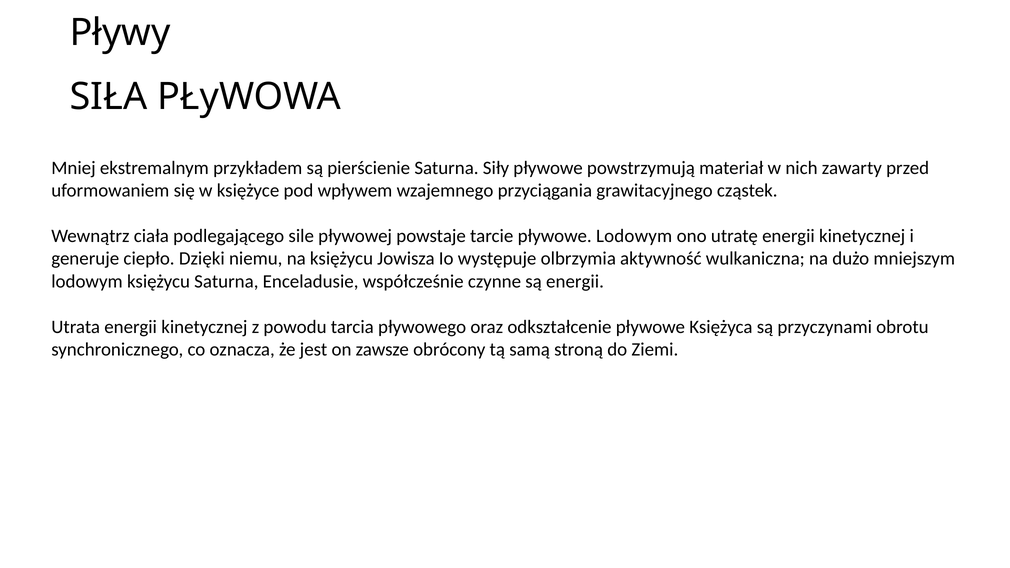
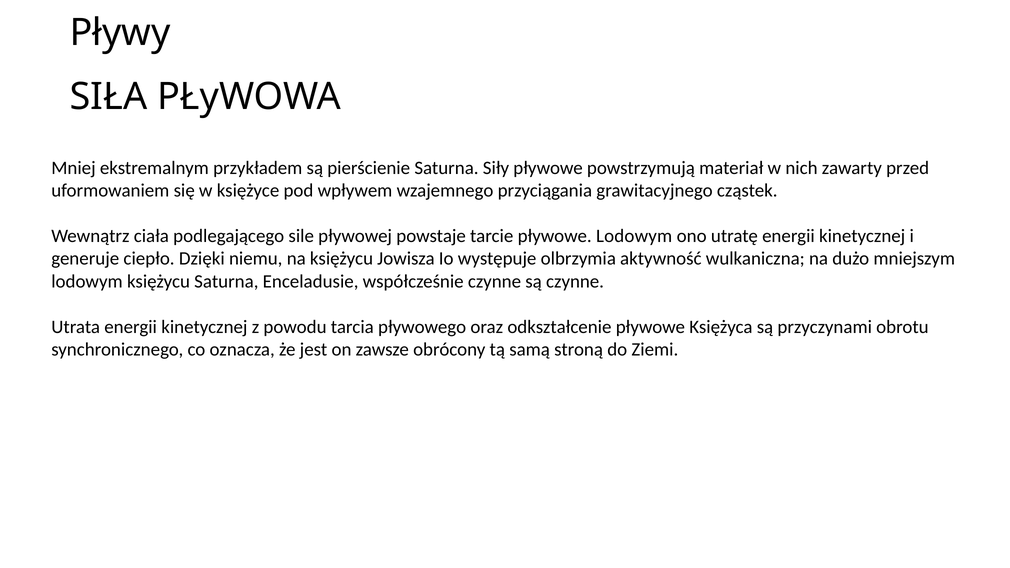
są energii: energii -> czynne
